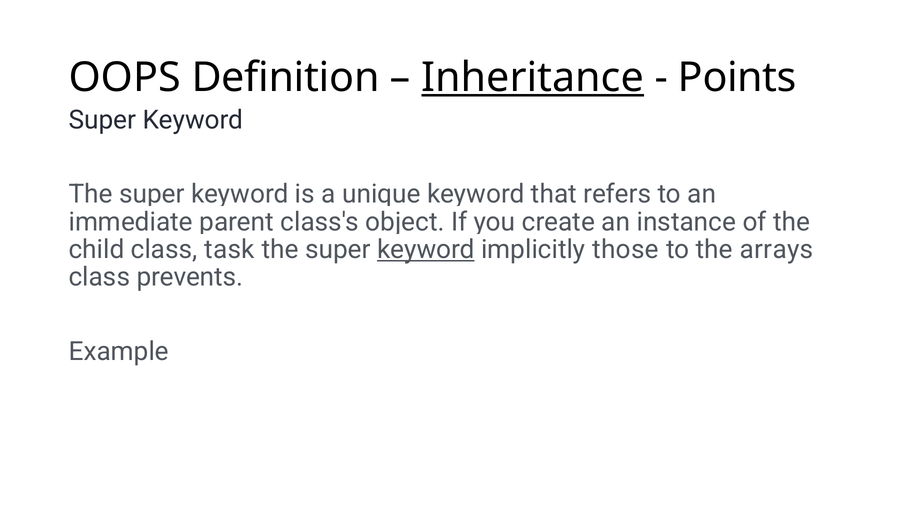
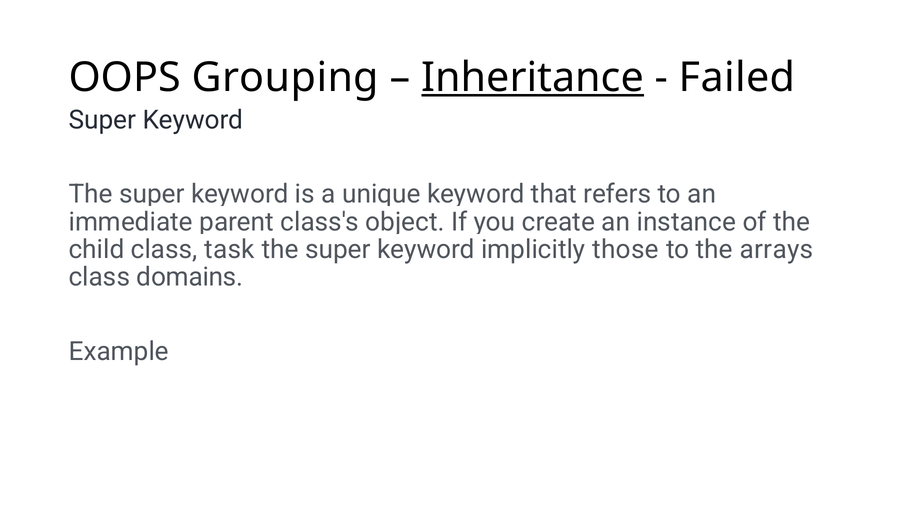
Definition: Definition -> Grouping
Points: Points -> Failed
keyword at (426, 249) underline: present -> none
prevents: prevents -> domains
